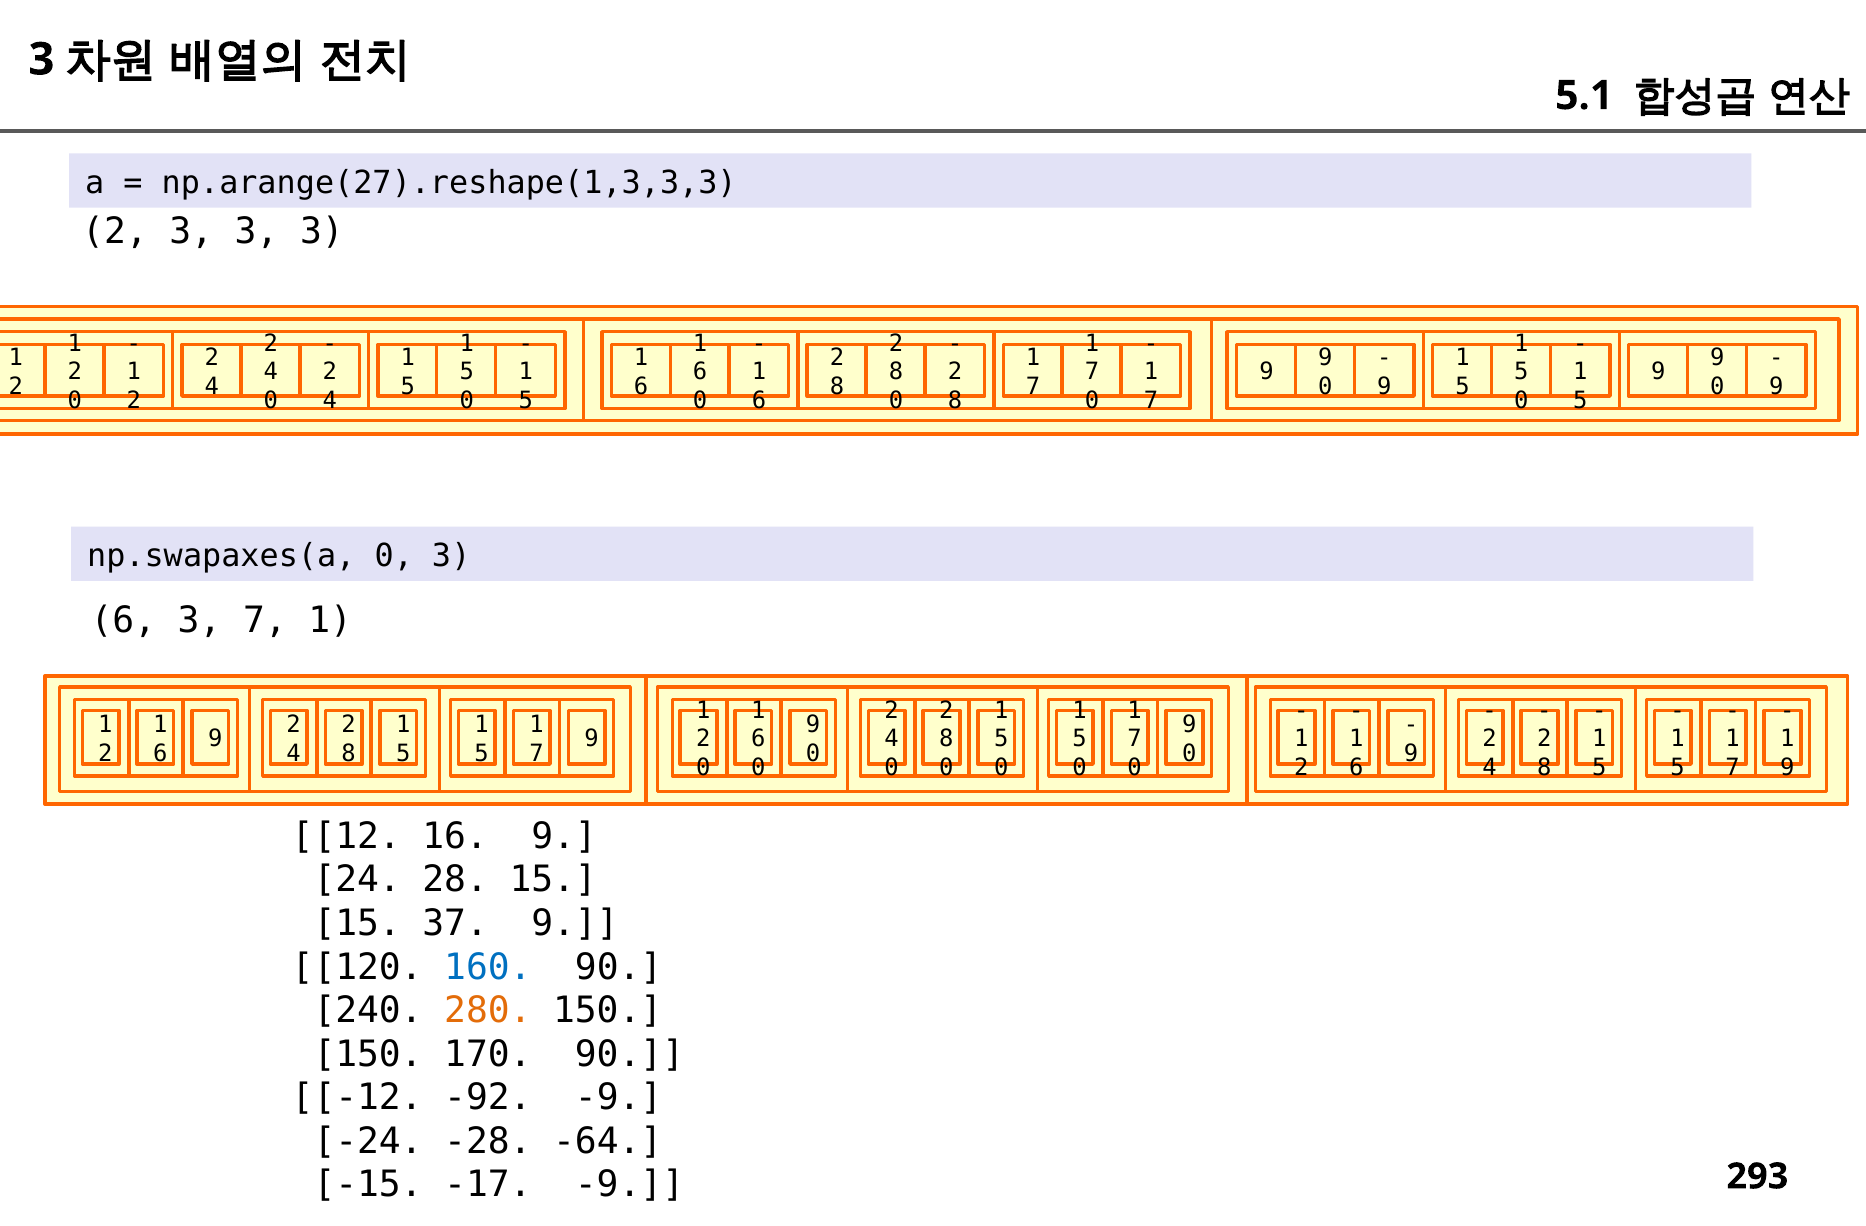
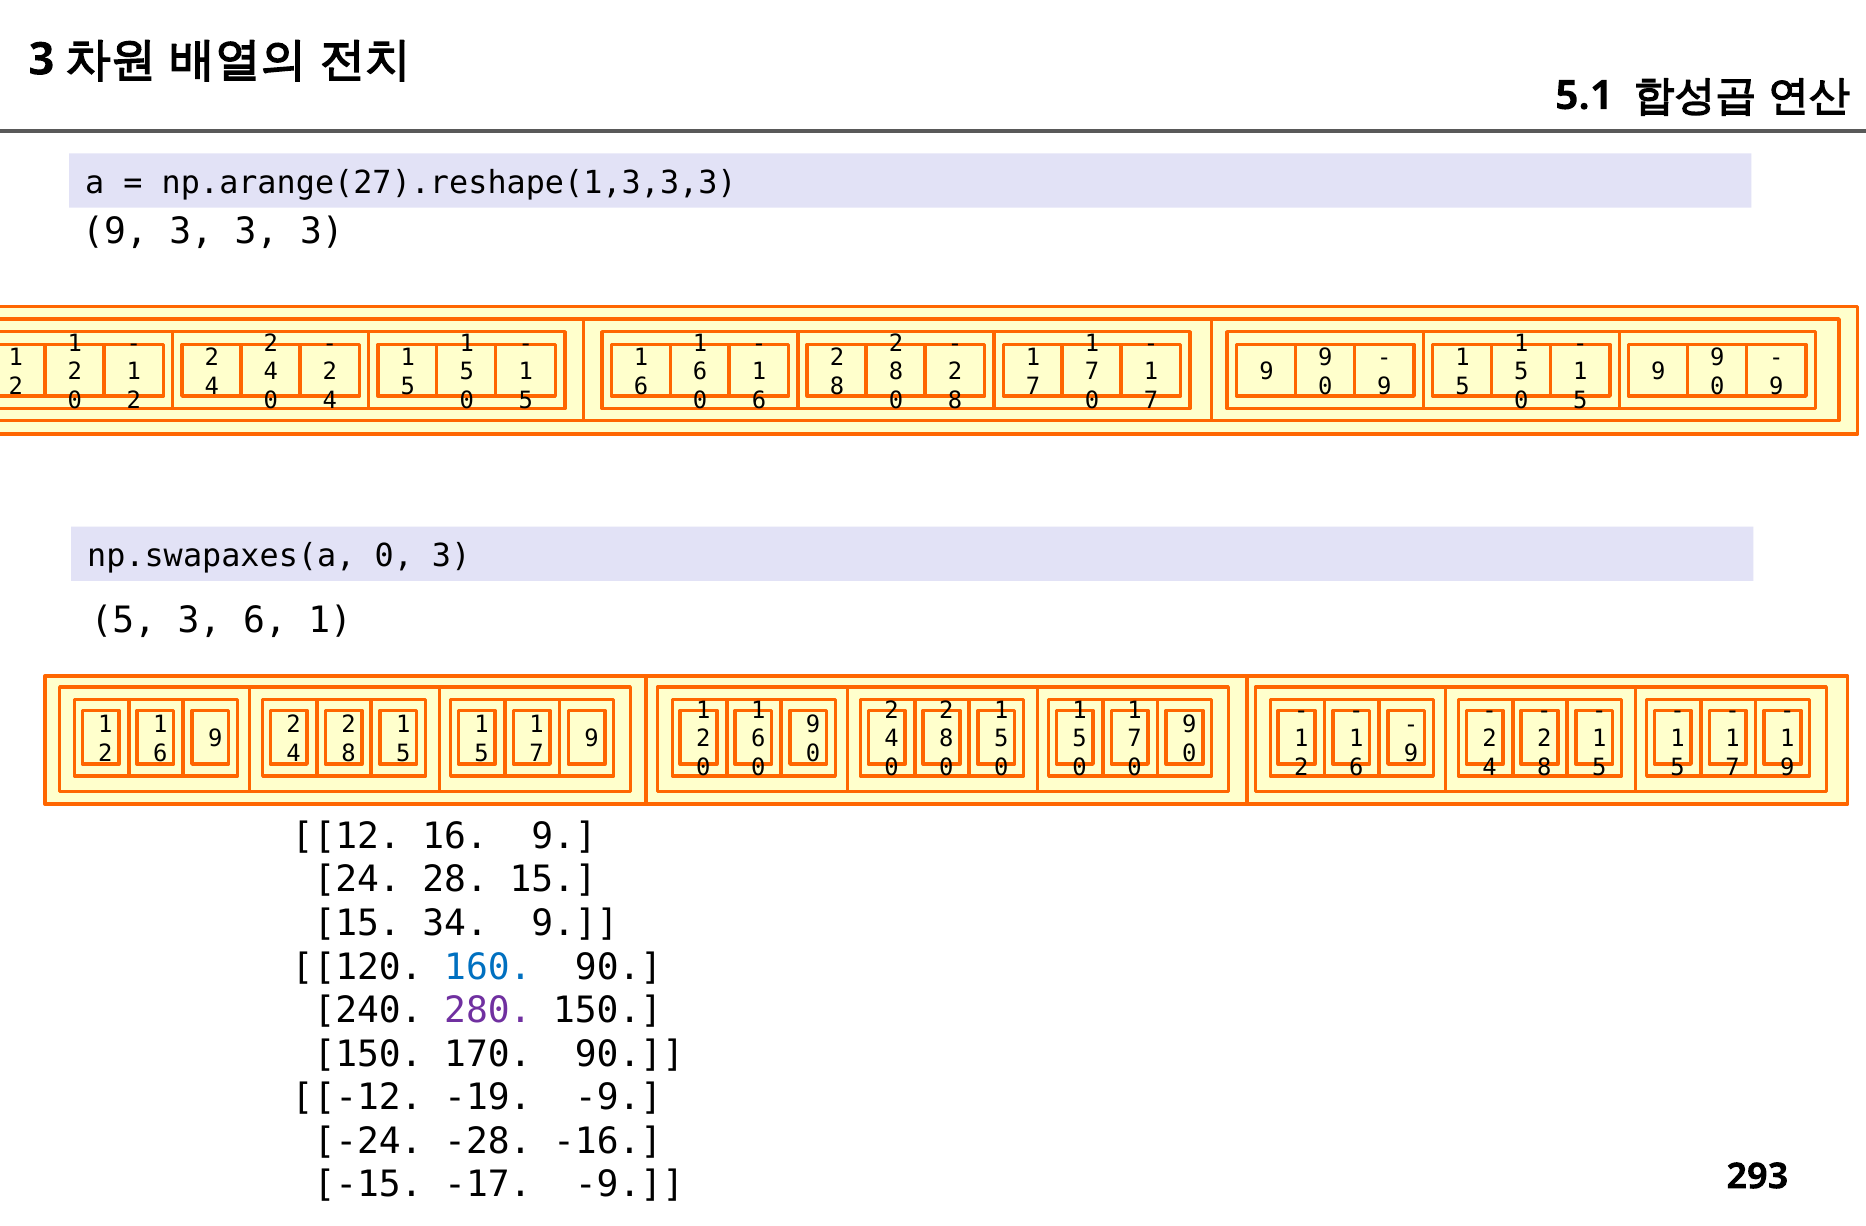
2 at (115, 231): 2 -> 9
6 at (123, 620): 6 -> 5
3 7: 7 -> 6
37: 37 -> 34
280 colour: orange -> purple
-92: -92 -> -19
-64: -64 -> -16
